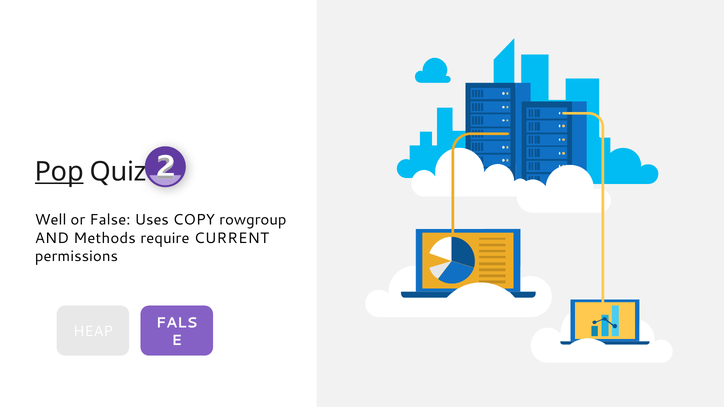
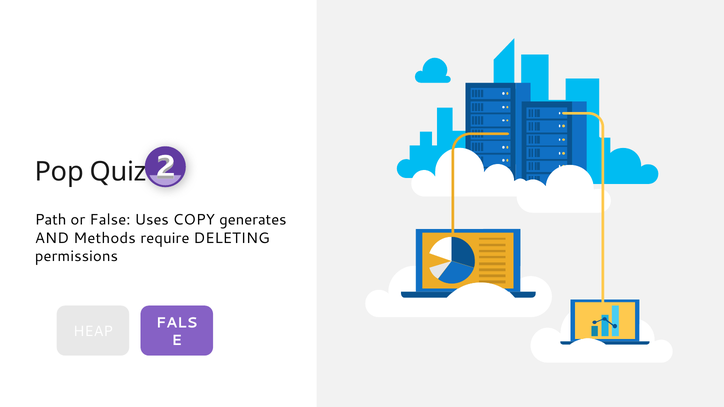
Pop underline: present -> none
Well: Well -> Path
rowgroup: rowgroup -> generates
CURRENT: CURRENT -> DELETING
